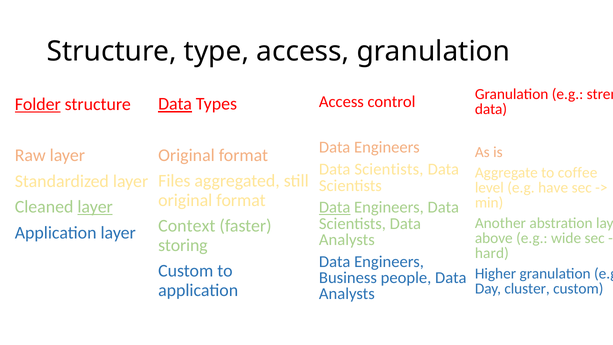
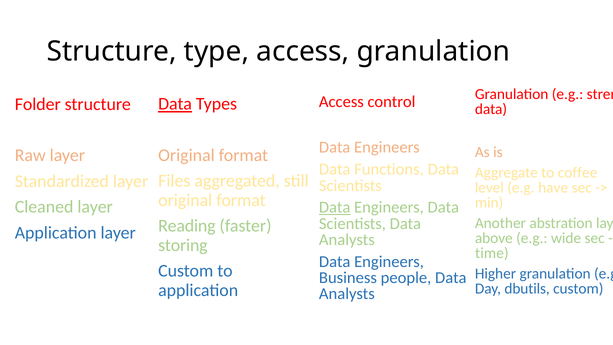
Folder underline: present -> none
Scientists at (389, 169): Scientists -> Functions
layer at (95, 207) underline: present -> none
Context: Context -> Reading
hard: hard -> time
cluster: cluster -> dbutils
